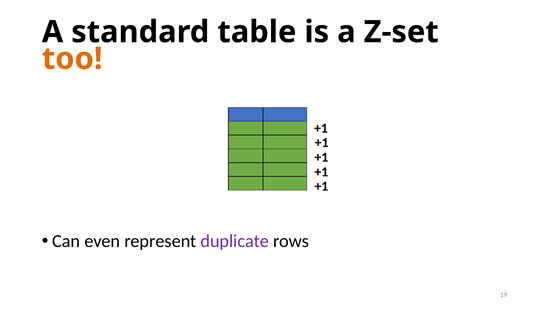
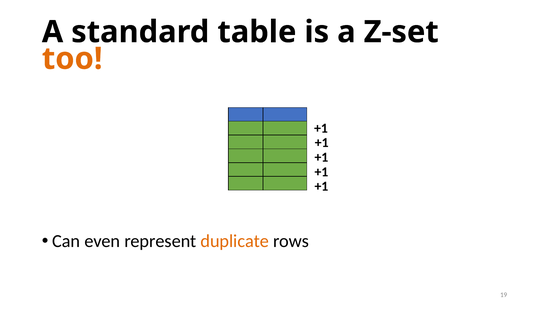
duplicate colour: purple -> orange
